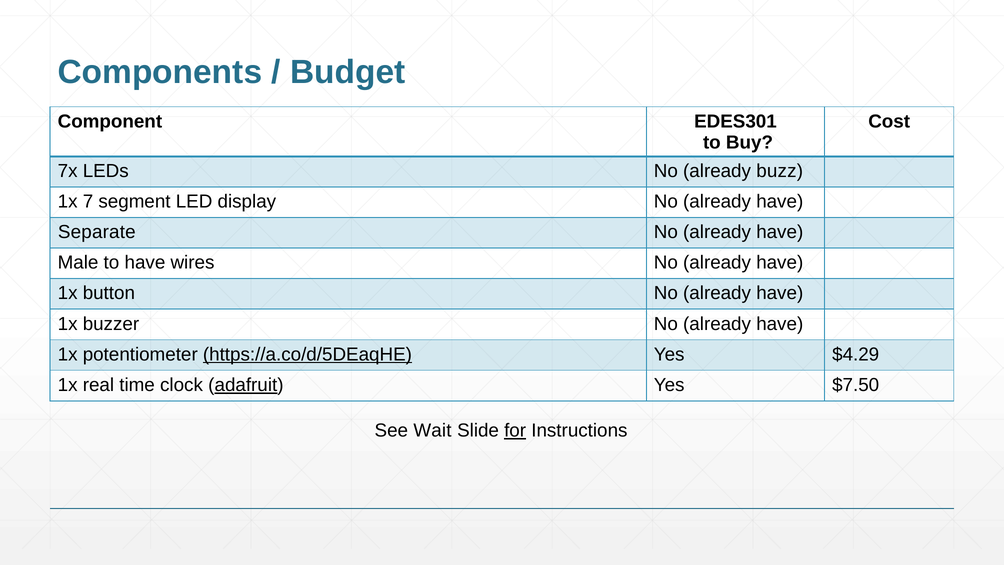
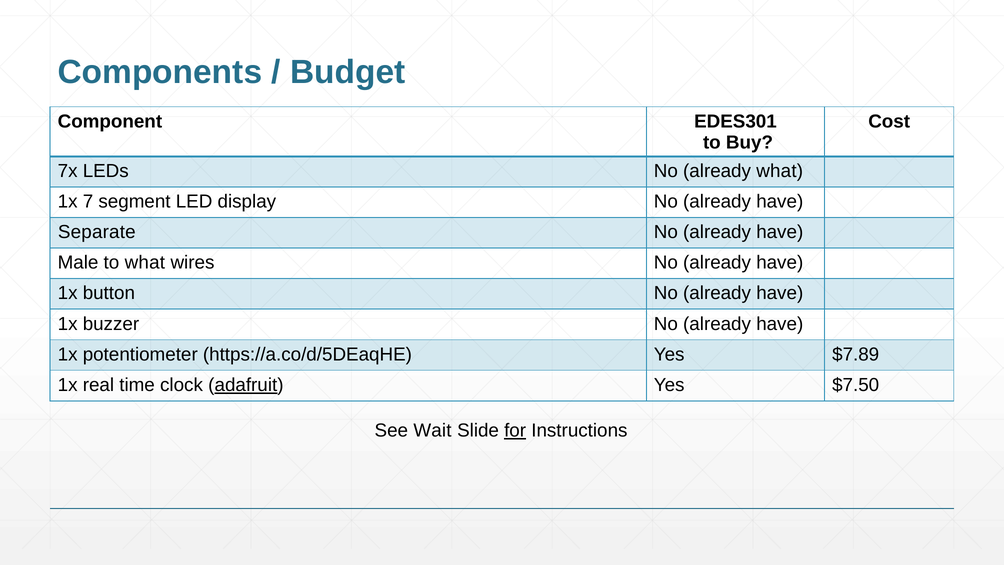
already buzz: buzz -> what
to have: have -> what
https://a.co/d/5DEaqHE underline: present -> none
$4.29: $4.29 -> $7.89
